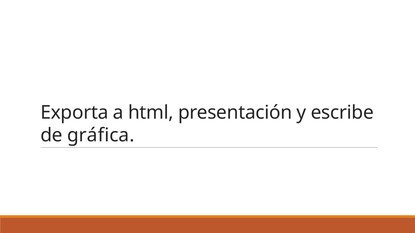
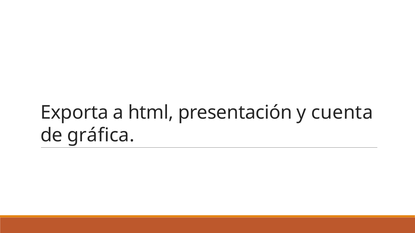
escribe: escribe -> cuenta
